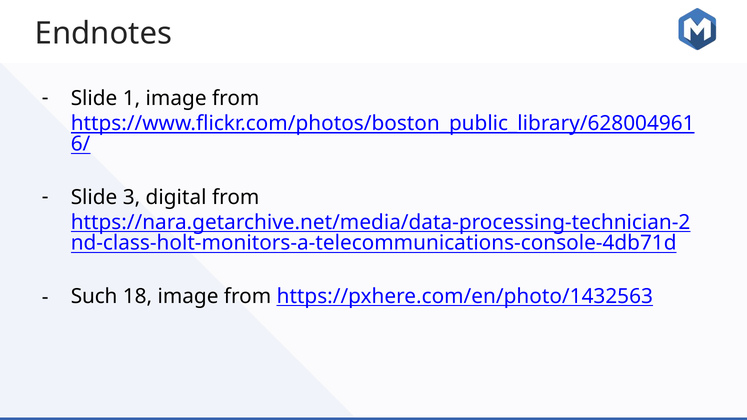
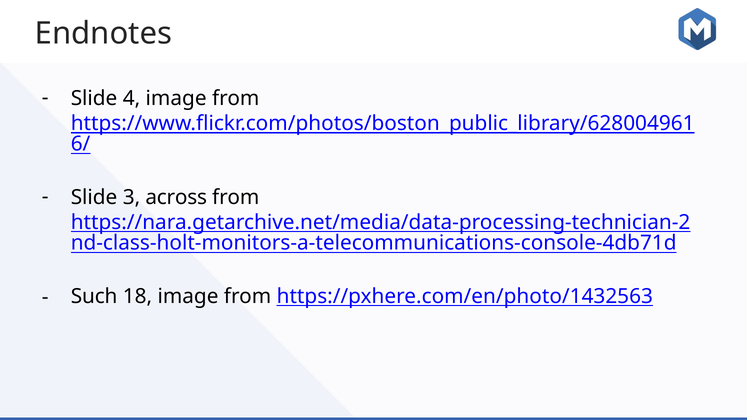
1: 1 -> 4
digital: digital -> across
